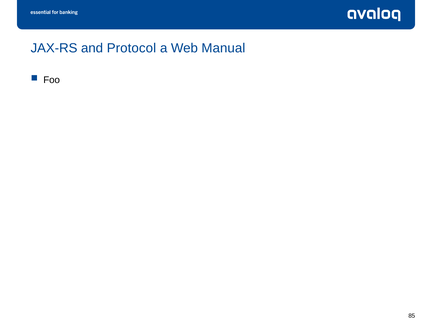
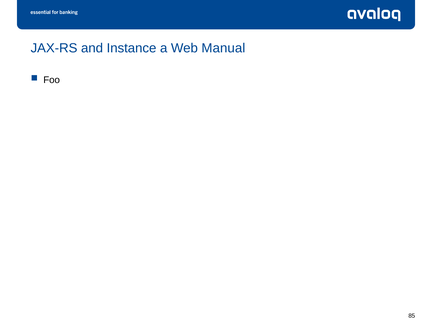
Protocol: Protocol -> Instance
